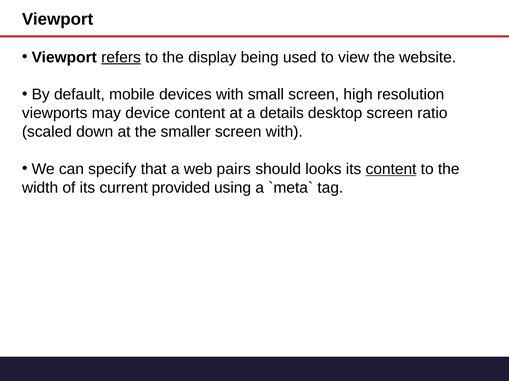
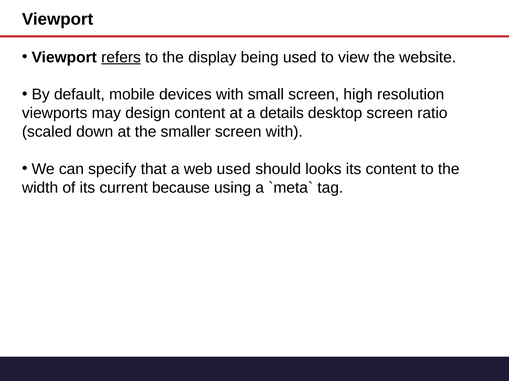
device: device -> design
web pairs: pairs -> used
content at (391, 169) underline: present -> none
provided: provided -> because
